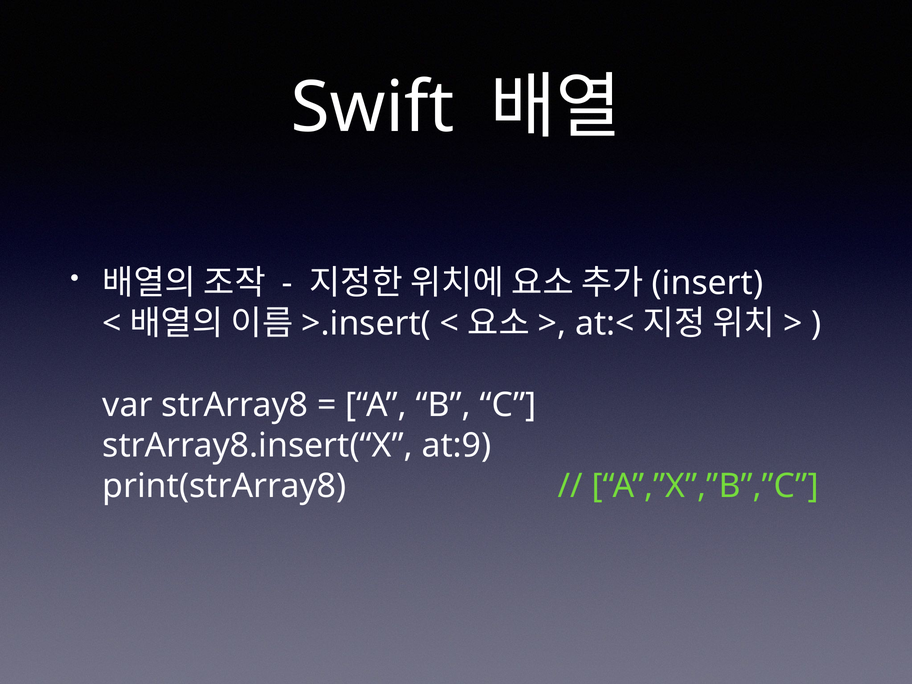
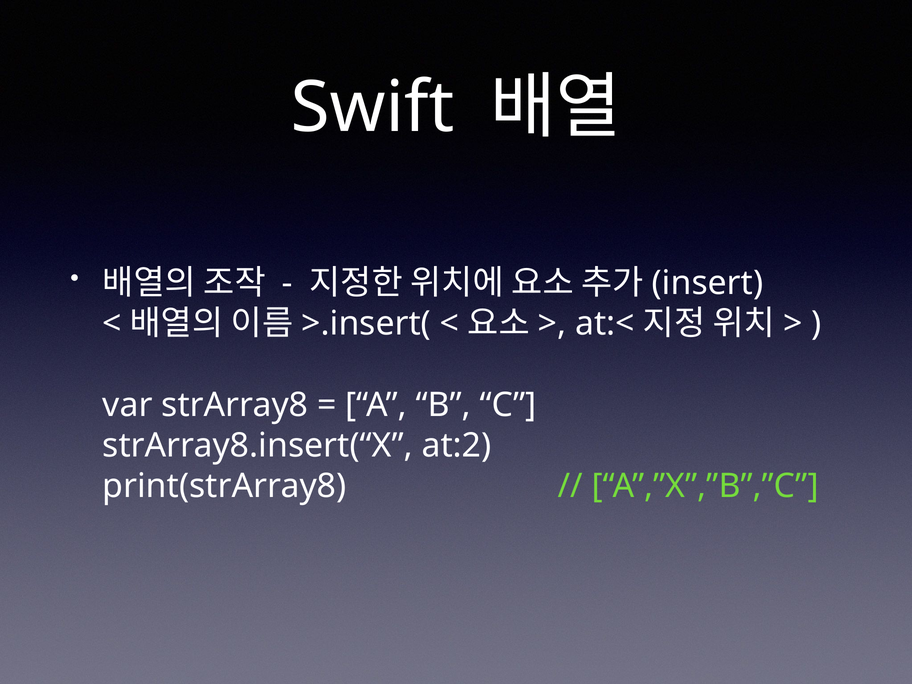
at:9: at:9 -> at:2
